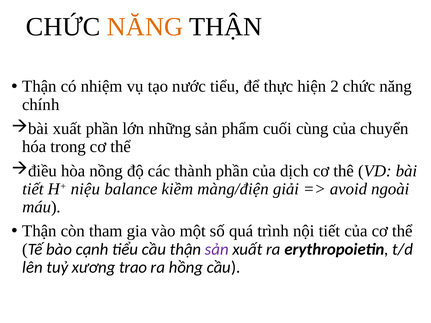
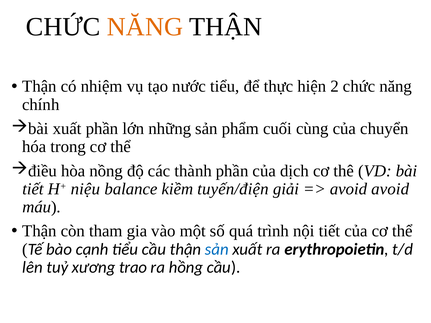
màng/điện: màng/điện -> tuyến/điện
avoid ngoài: ngoài -> avoid
sản at (217, 249) colour: purple -> blue
